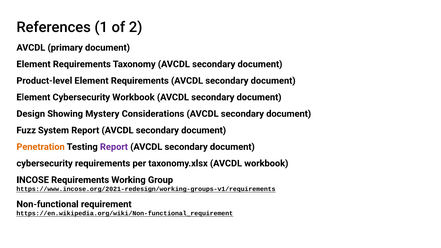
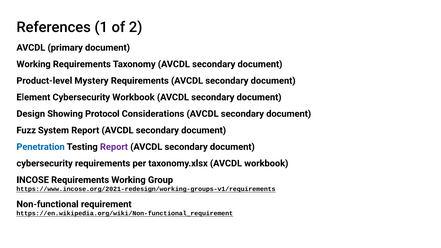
Element at (34, 64): Element -> Working
Product-level Element: Element -> Mystery
Mystery: Mystery -> Protocol
Penetration colour: orange -> blue
